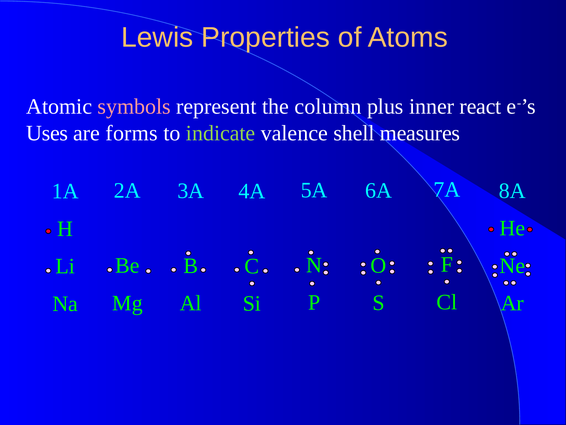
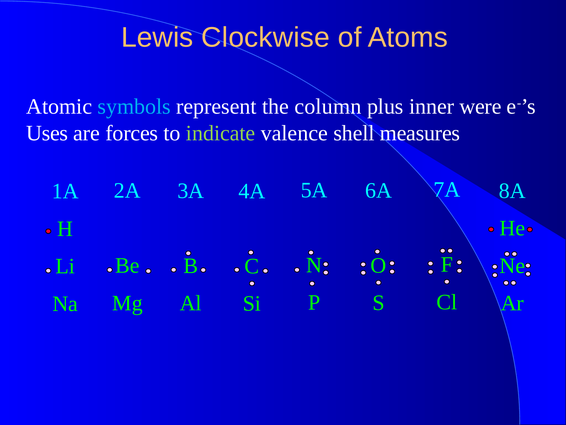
Properties: Properties -> Clockwise
symbols colour: pink -> light blue
react: react -> were
forms: forms -> forces
